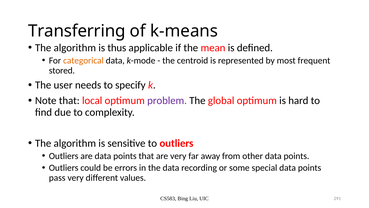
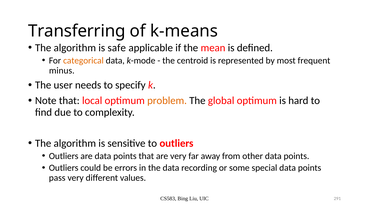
thus: thus -> safe
stored: stored -> minus
problem colour: purple -> orange
